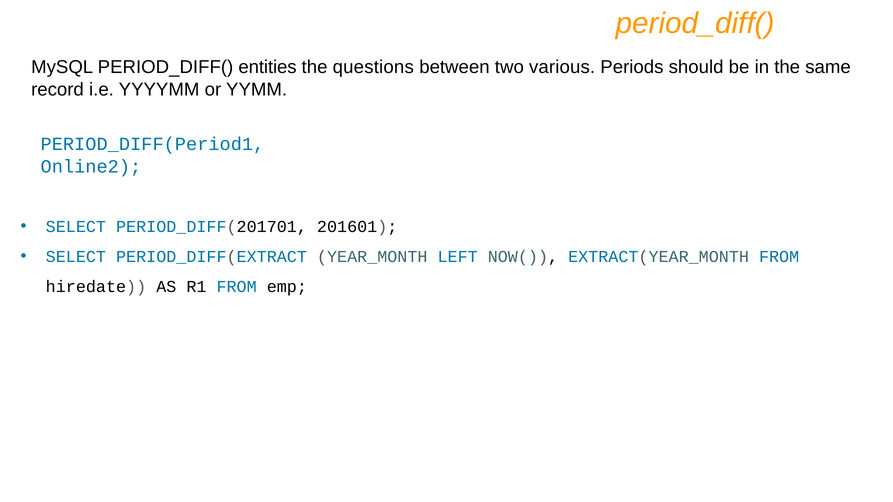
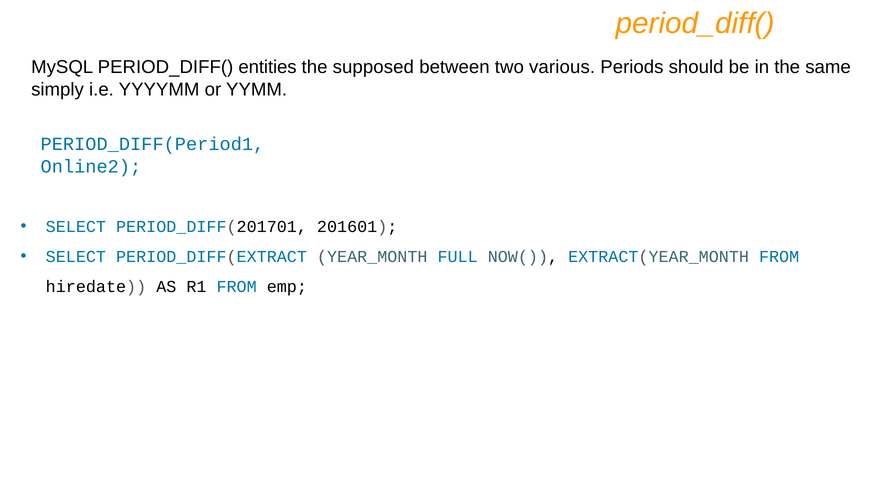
questions: questions -> supposed
record: record -> simply
LEFT: LEFT -> FULL
